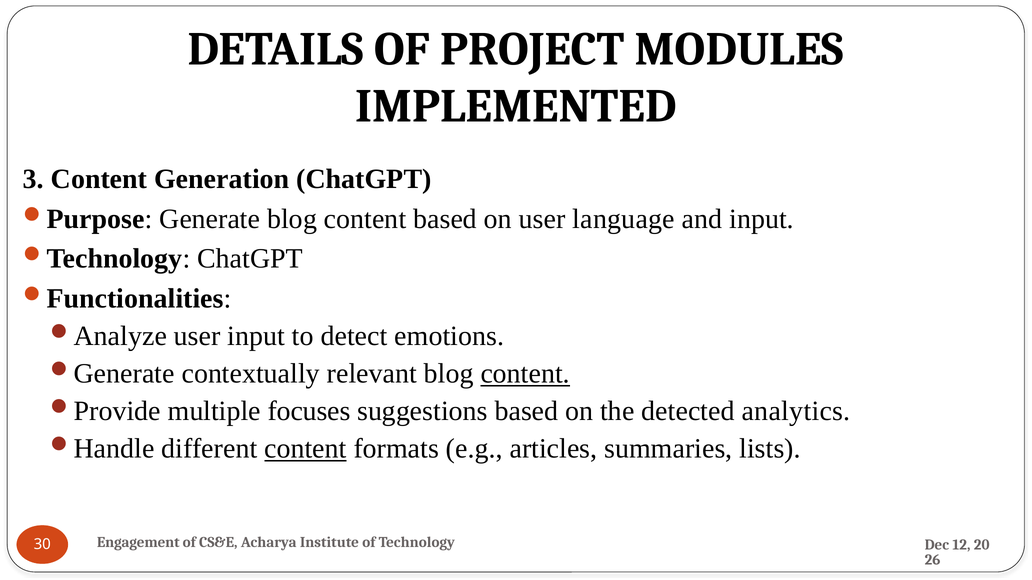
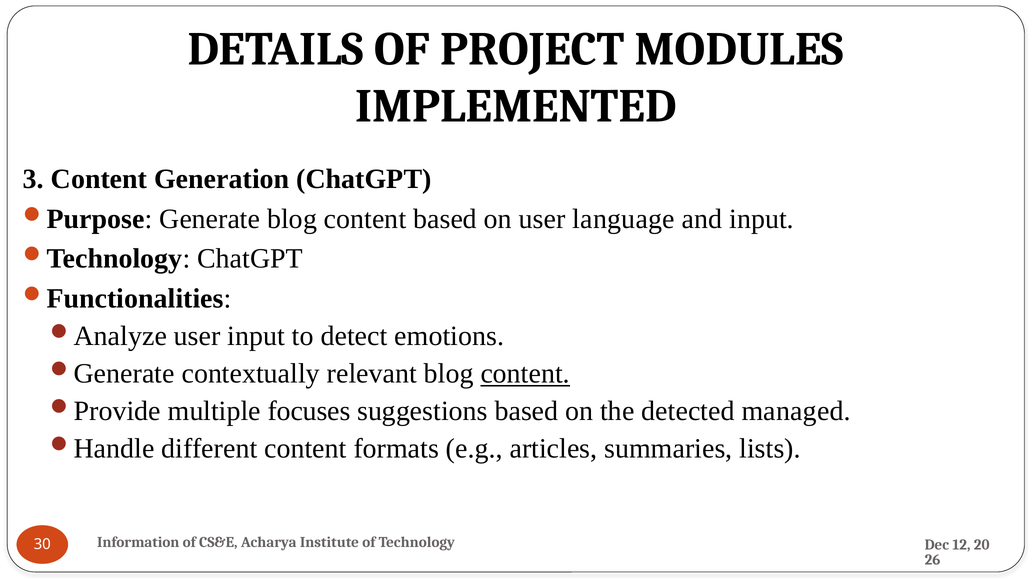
analytics: analytics -> managed
content at (305, 449) underline: present -> none
Engagement: Engagement -> Information
